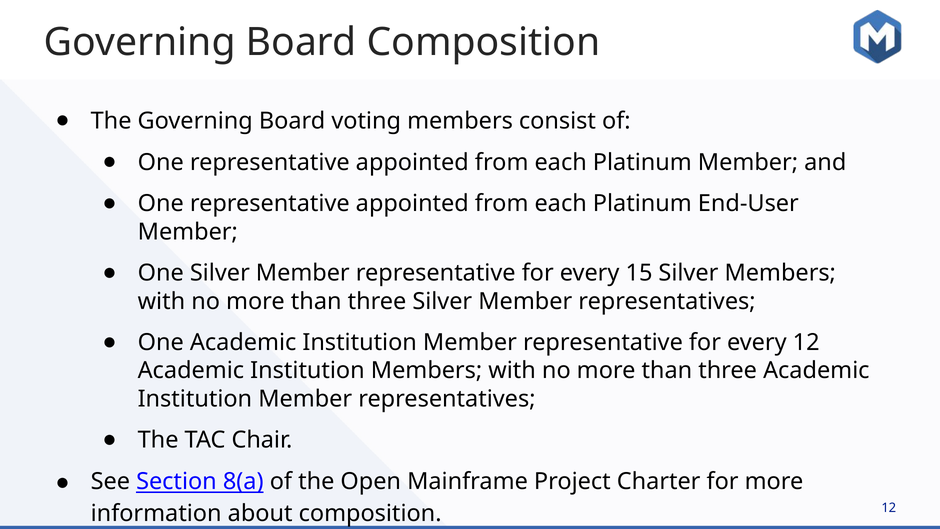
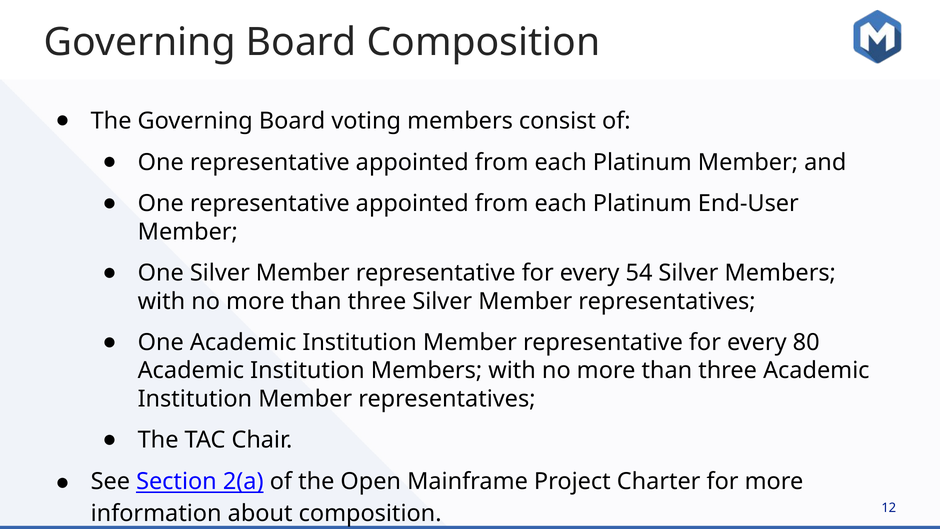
15: 15 -> 54
every 12: 12 -> 80
8(a: 8(a -> 2(a
